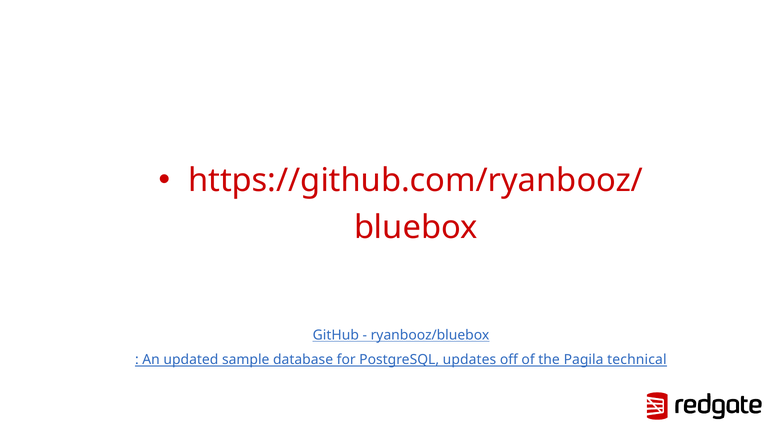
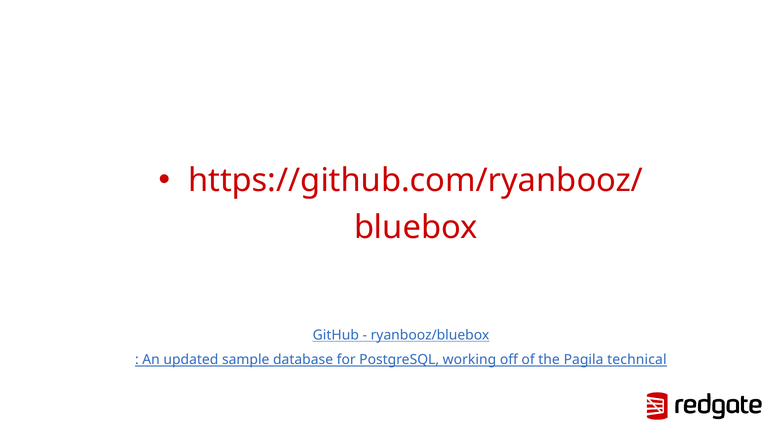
updates: updates -> working
